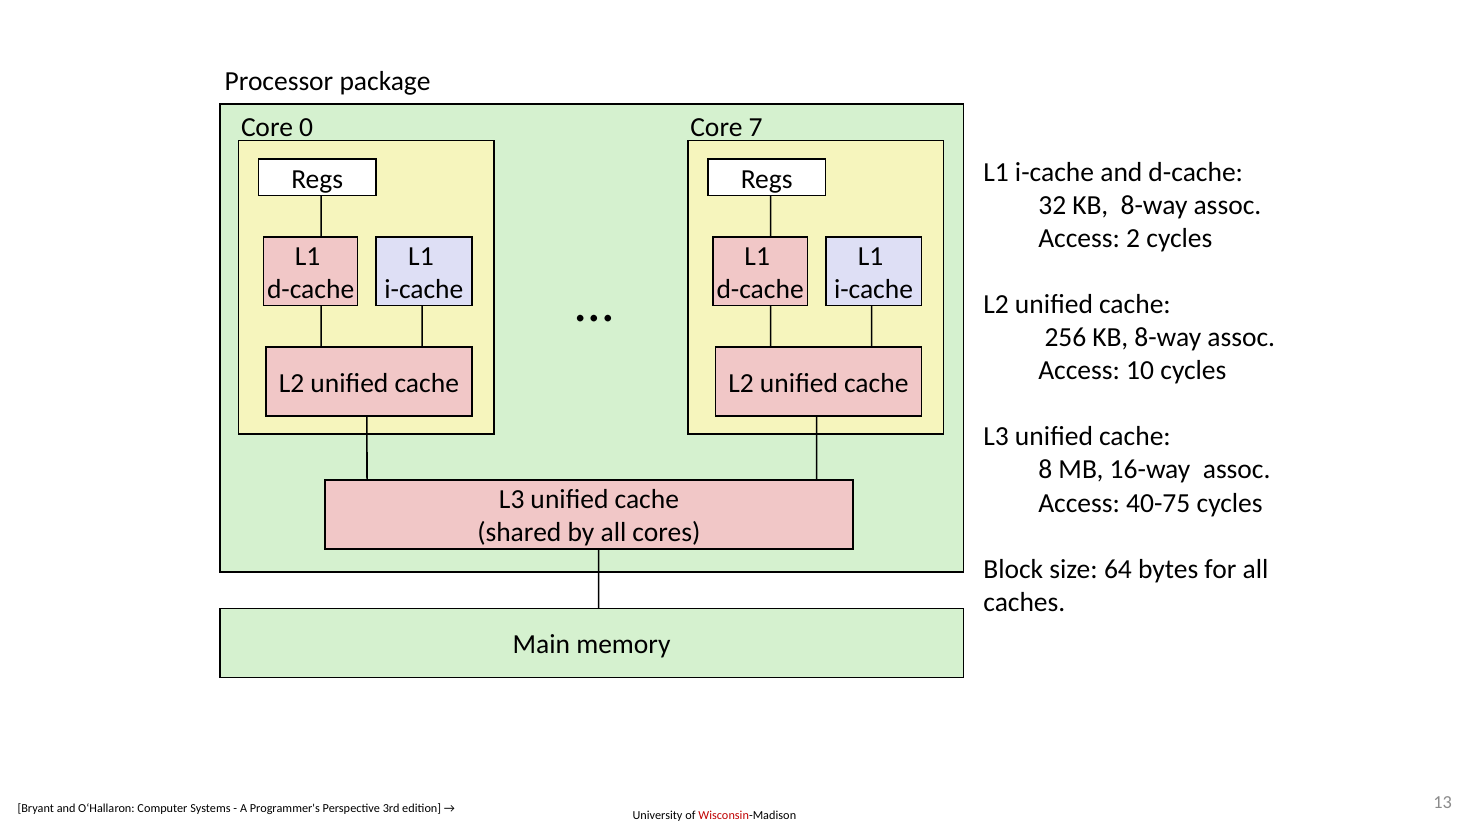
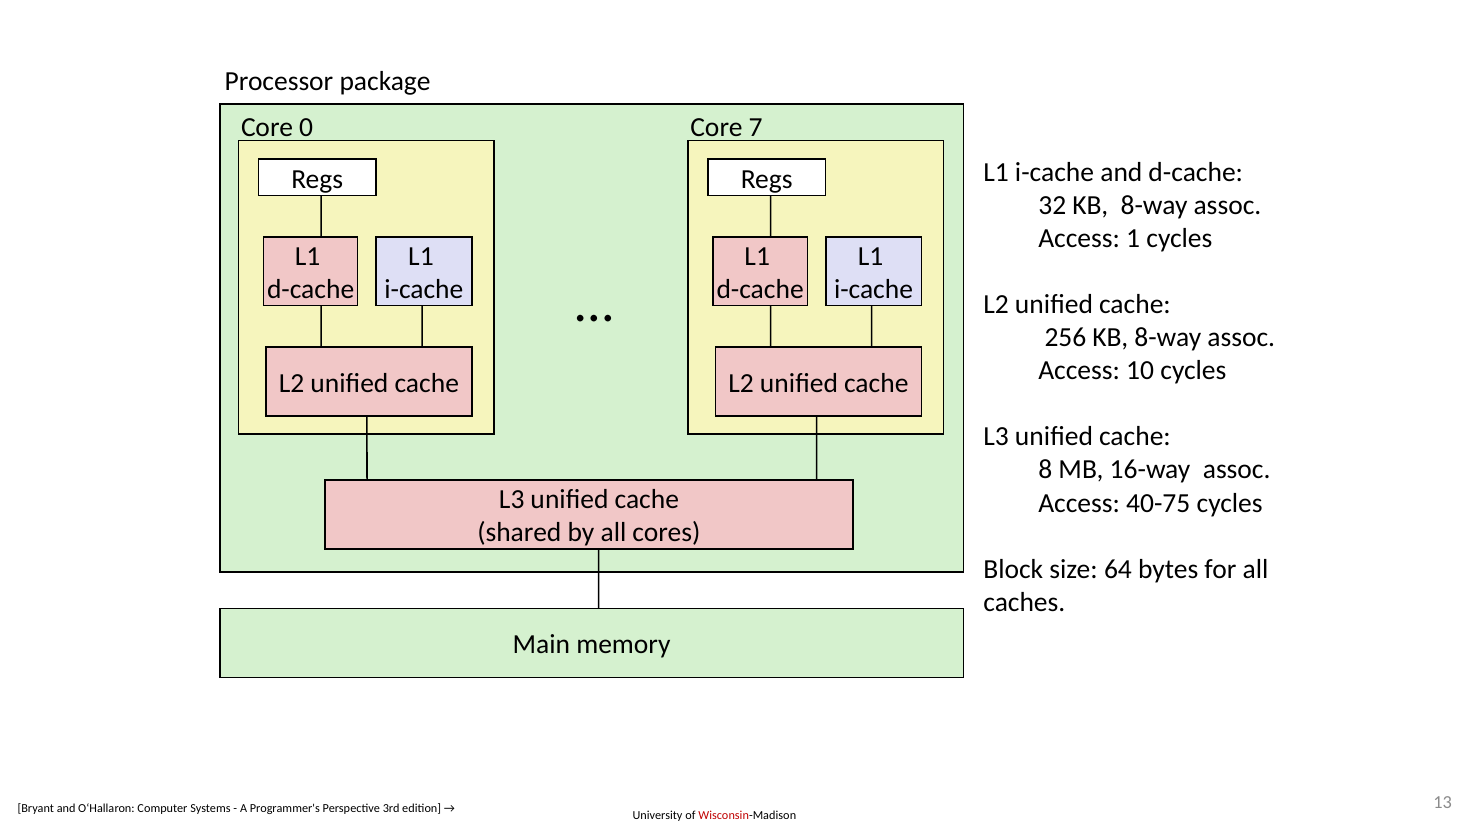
2: 2 -> 1
